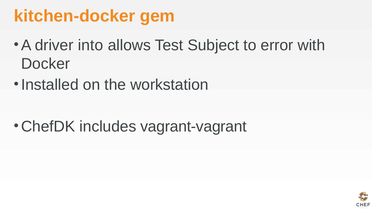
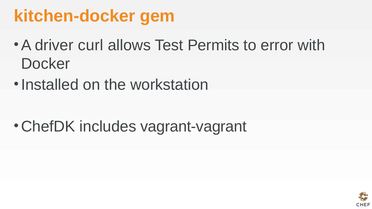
into: into -> curl
Subject: Subject -> Permits
